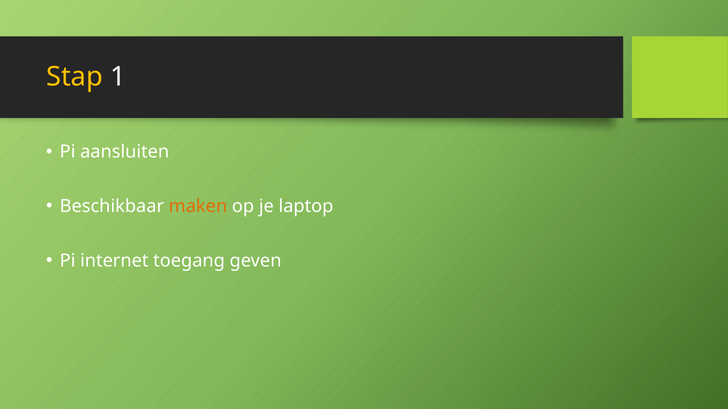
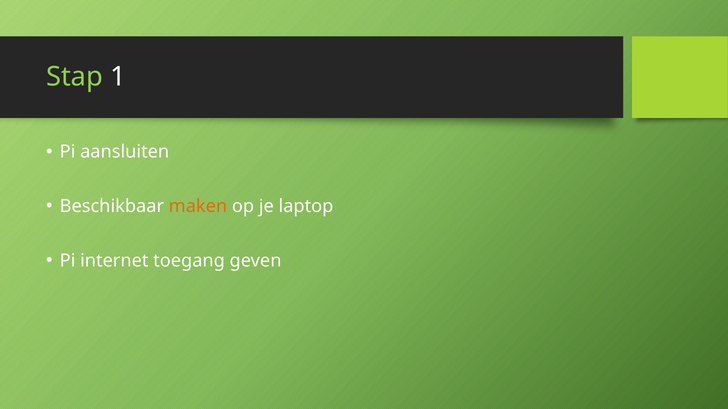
Stap colour: yellow -> light green
